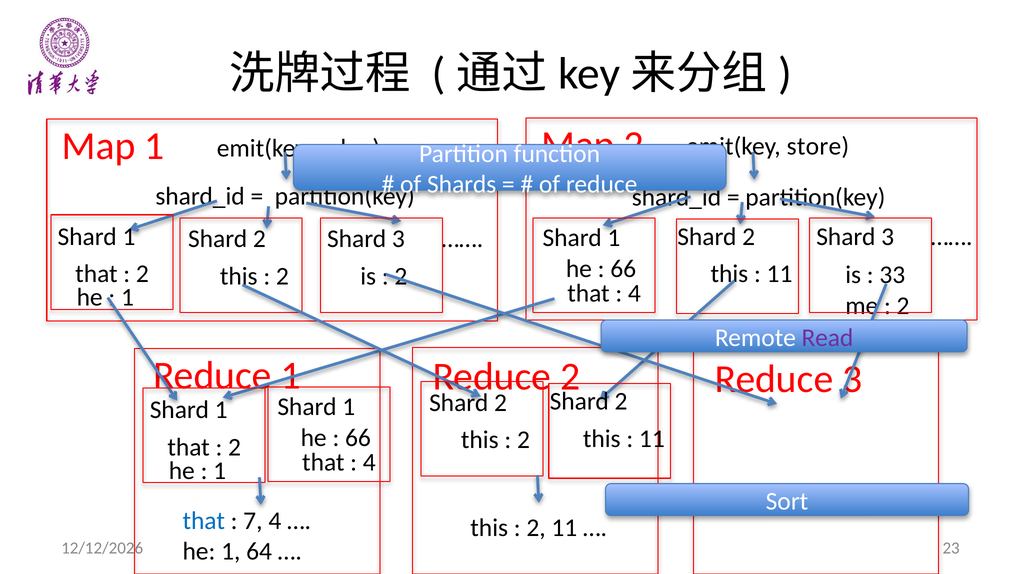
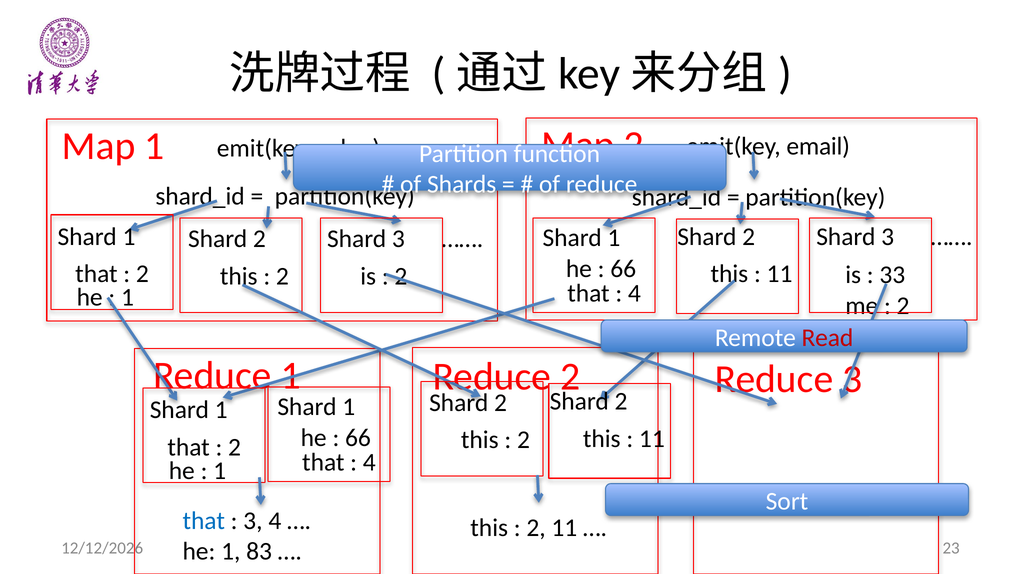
store: store -> email
Read colour: purple -> red
7 at (253, 521): 7 -> 3
64: 64 -> 83
